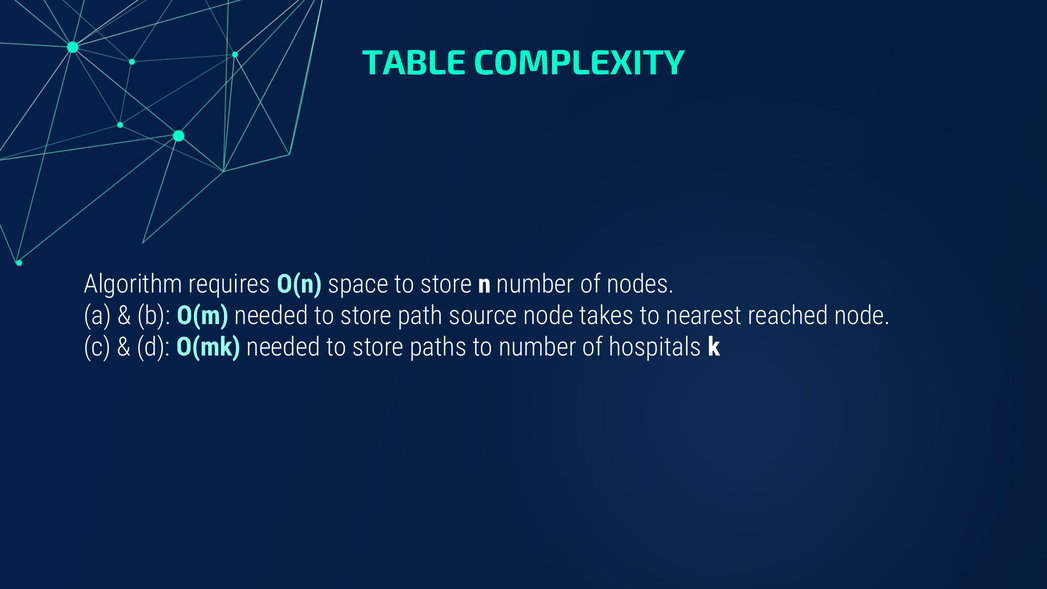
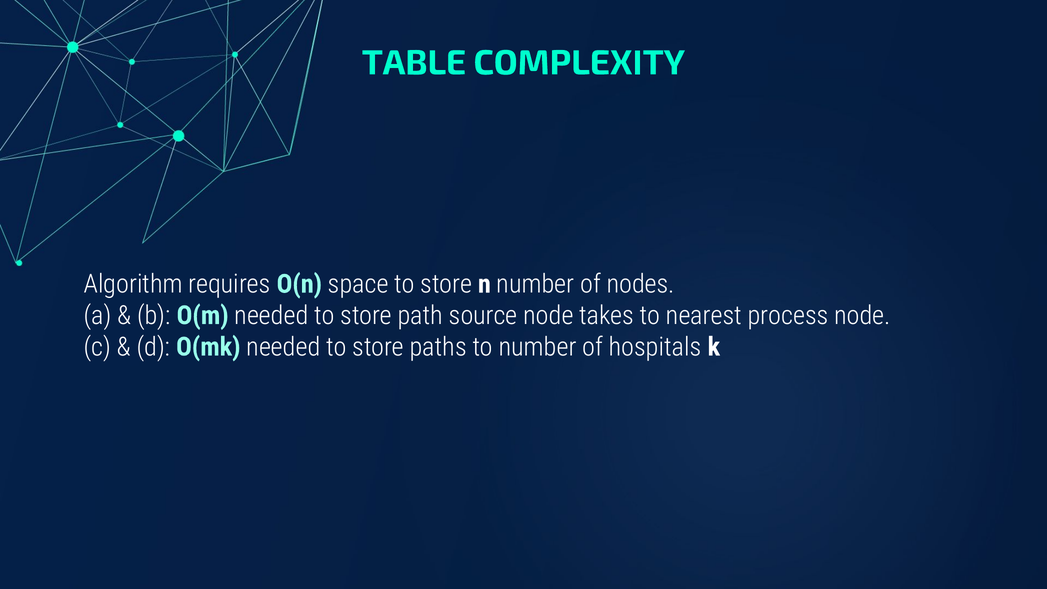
reached: reached -> process
